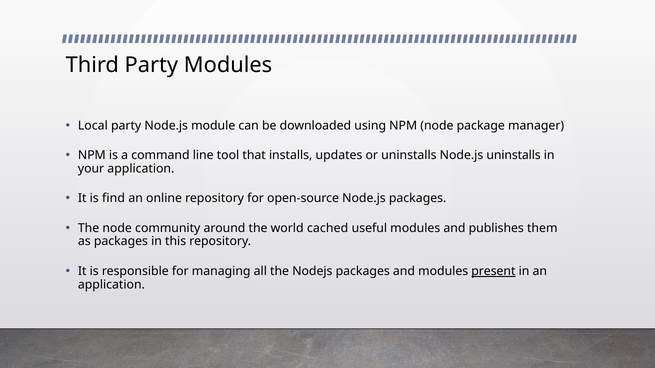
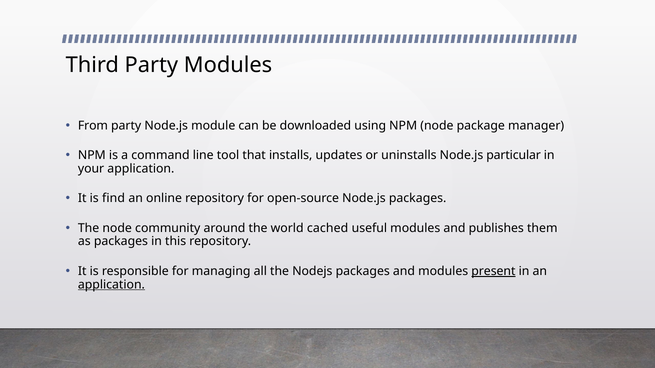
Local: Local -> From
Node.js uninstalls: uninstalls -> particular
application at (111, 285) underline: none -> present
